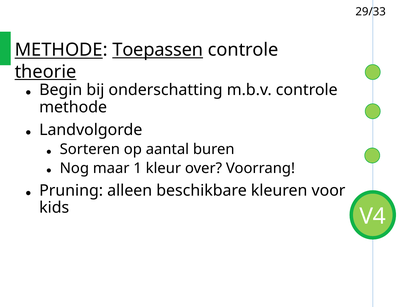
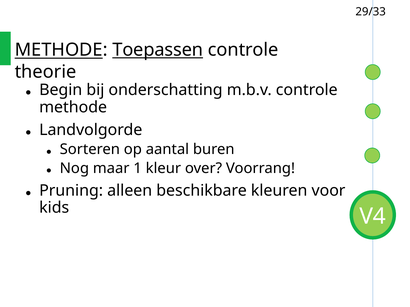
theorie underline: present -> none
